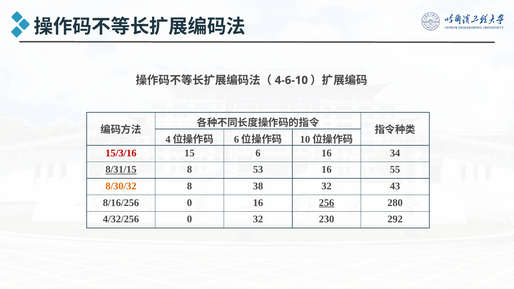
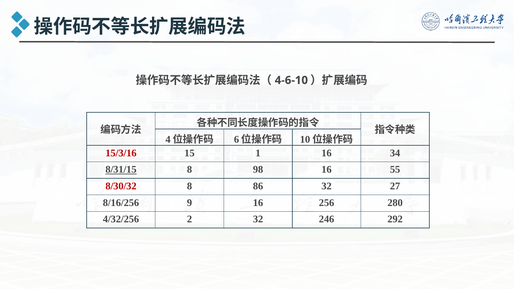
6: 6 -> 1
53: 53 -> 98
8/30/32 colour: orange -> red
38: 38 -> 86
43: 43 -> 27
8/16/256 0: 0 -> 9
256 underline: present -> none
4/32/256 0: 0 -> 2
230: 230 -> 246
